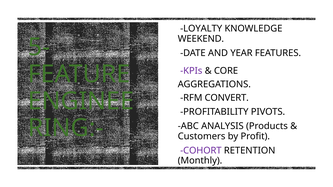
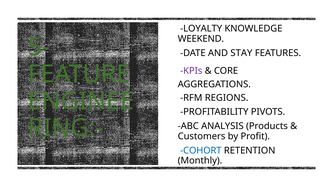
YEAR: YEAR -> STAY
CONVERT: CONVERT -> REGIONS
COHORT colour: purple -> blue
